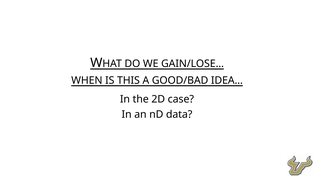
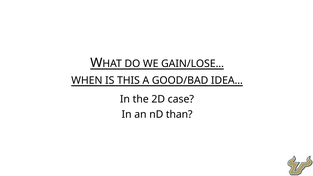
data: data -> than
